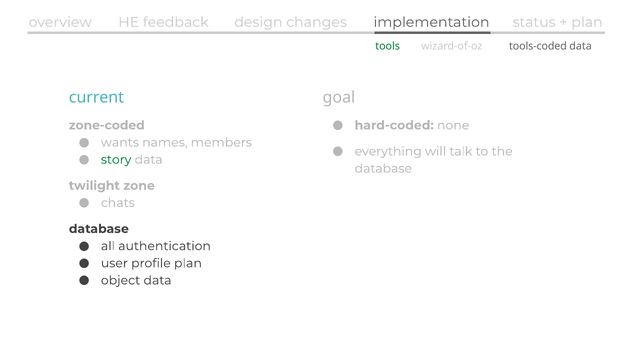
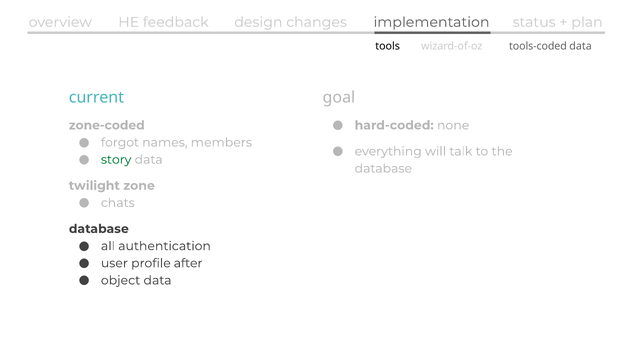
tools colour: green -> black
wants: wants -> forgot
profile plan: plan -> after
